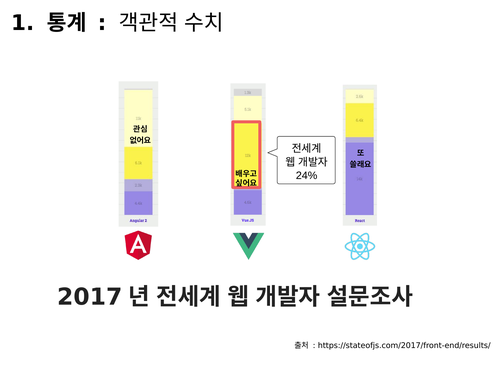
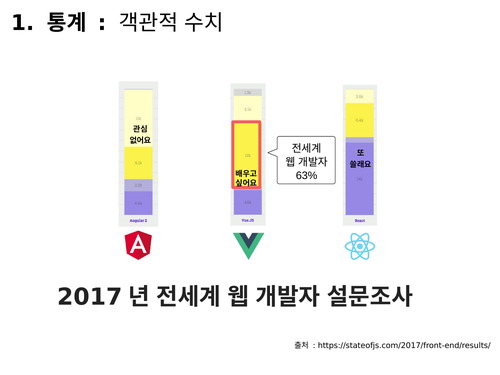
24%: 24% -> 63%
